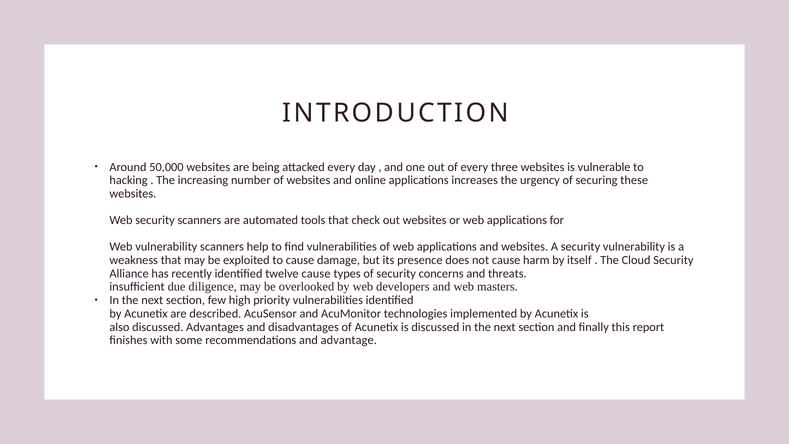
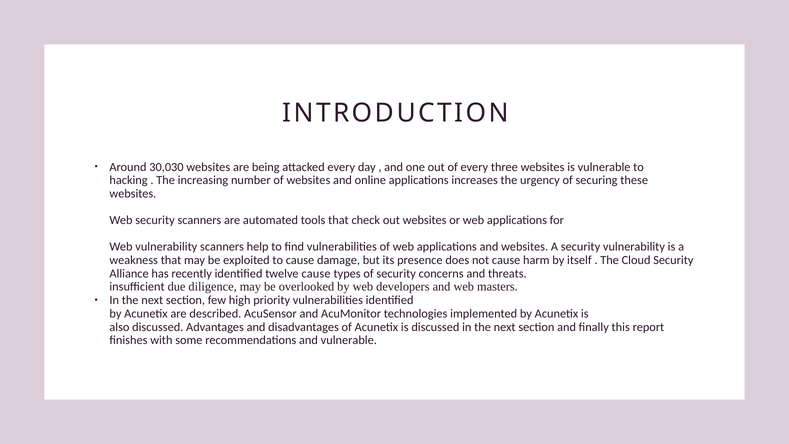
50,000: 50,000 -> 30,030
and advantage: advantage -> vulnerable
